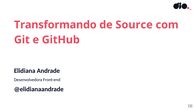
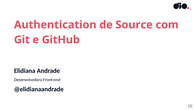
Transformando: Transformando -> Authentication
